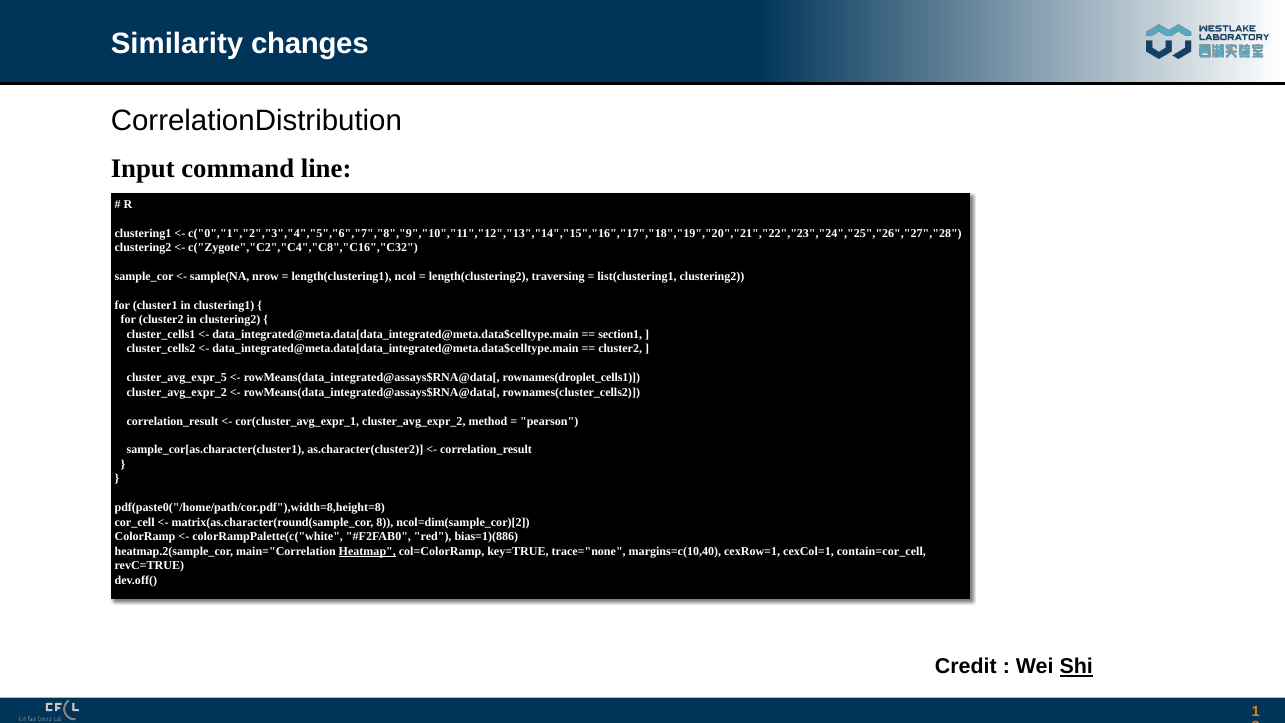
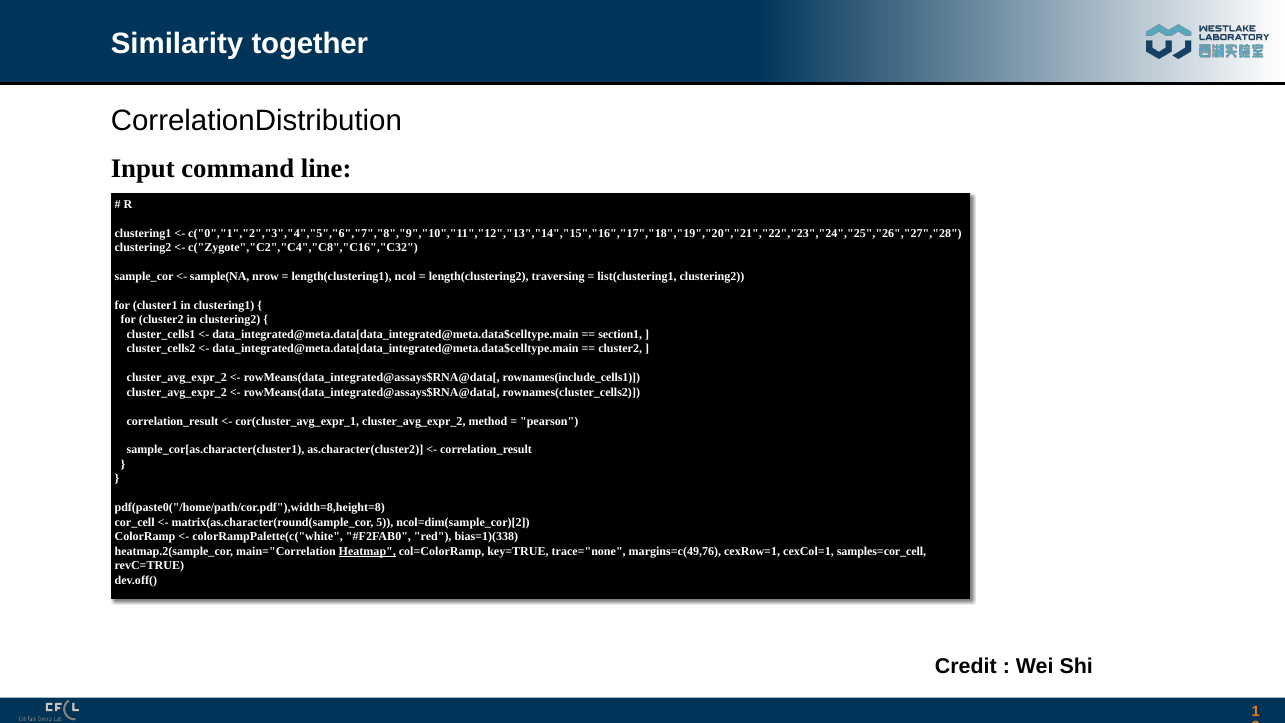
changes: changes -> together
cluster_avg_expr_5 at (177, 378): cluster_avg_expr_5 -> cluster_avg_expr_2
rownames(droplet_cells1: rownames(droplet_cells1 -> rownames(include_cells1
matrix(as.character(round(sample_cor 8: 8 -> 5
bias=1)(886: bias=1)(886 -> bias=1)(338
margins=c(10,40: margins=c(10,40 -> margins=c(49,76
contain=cor_cell: contain=cor_cell -> samples=cor_cell
Shi underline: present -> none
